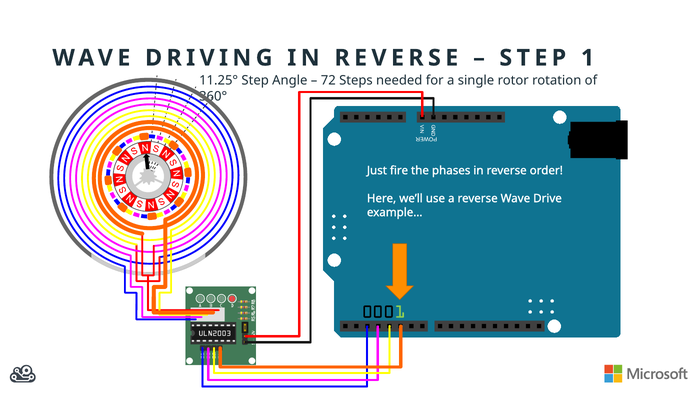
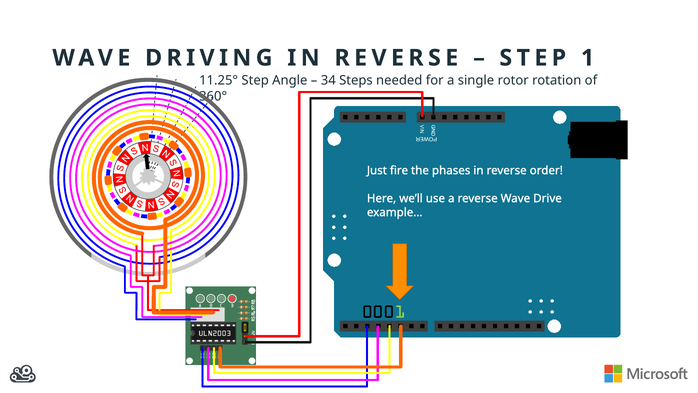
72: 72 -> 34
